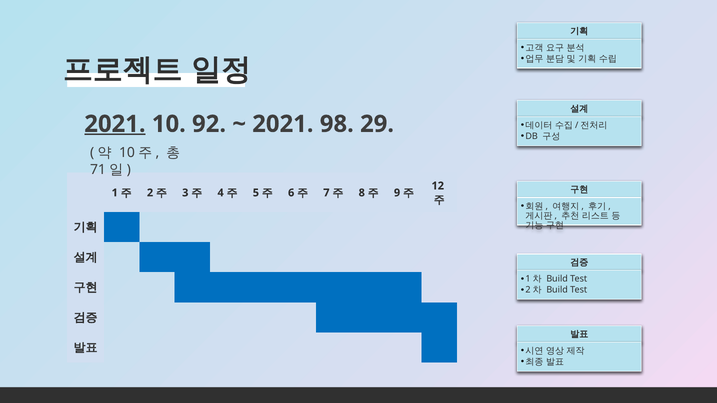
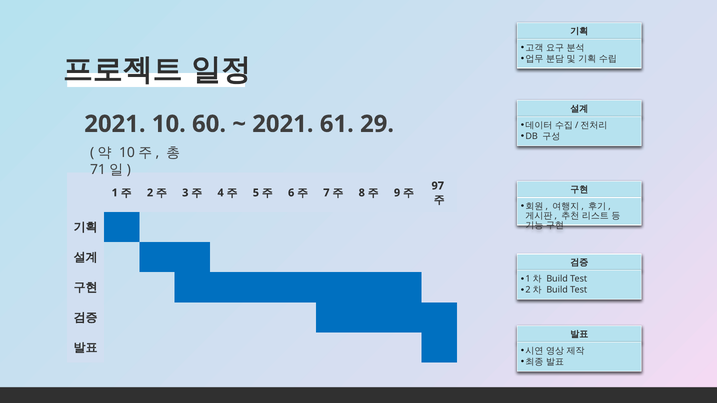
2021 at (115, 124) underline: present -> none
92: 92 -> 60
98: 98 -> 61
12: 12 -> 97
